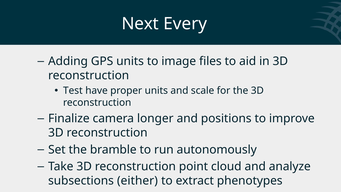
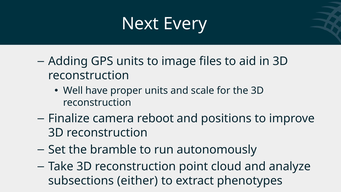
Test: Test -> Well
longer: longer -> reboot
